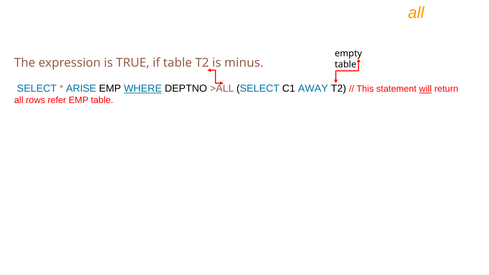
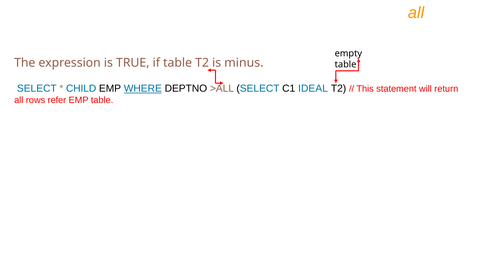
ARISE: ARISE -> CHILD
AWAY: AWAY -> IDEAL
will underline: present -> none
